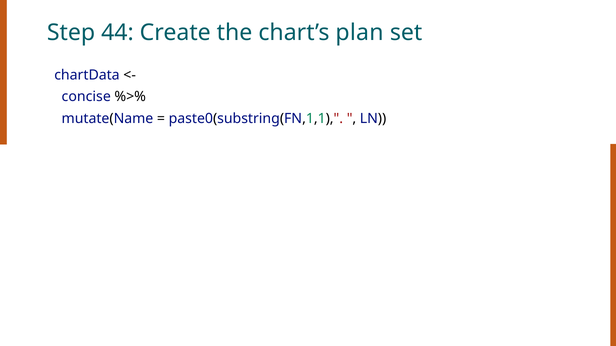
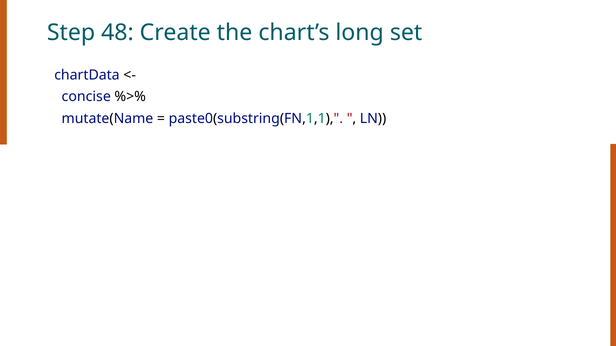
44: 44 -> 48
plan: plan -> long
